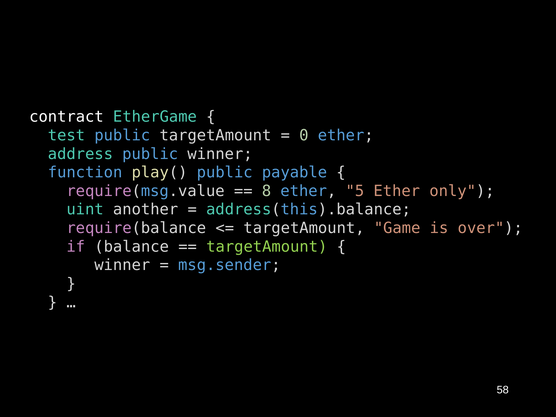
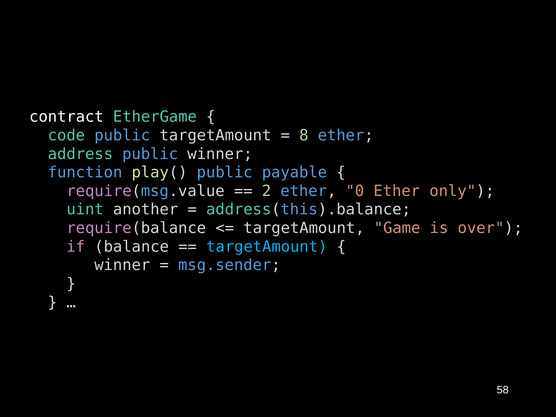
test: test -> code
0: 0 -> 8
8: 8 -> 2
5: 5 -> 0
targetAmount at (267, 247) colour: light green -> light blue
